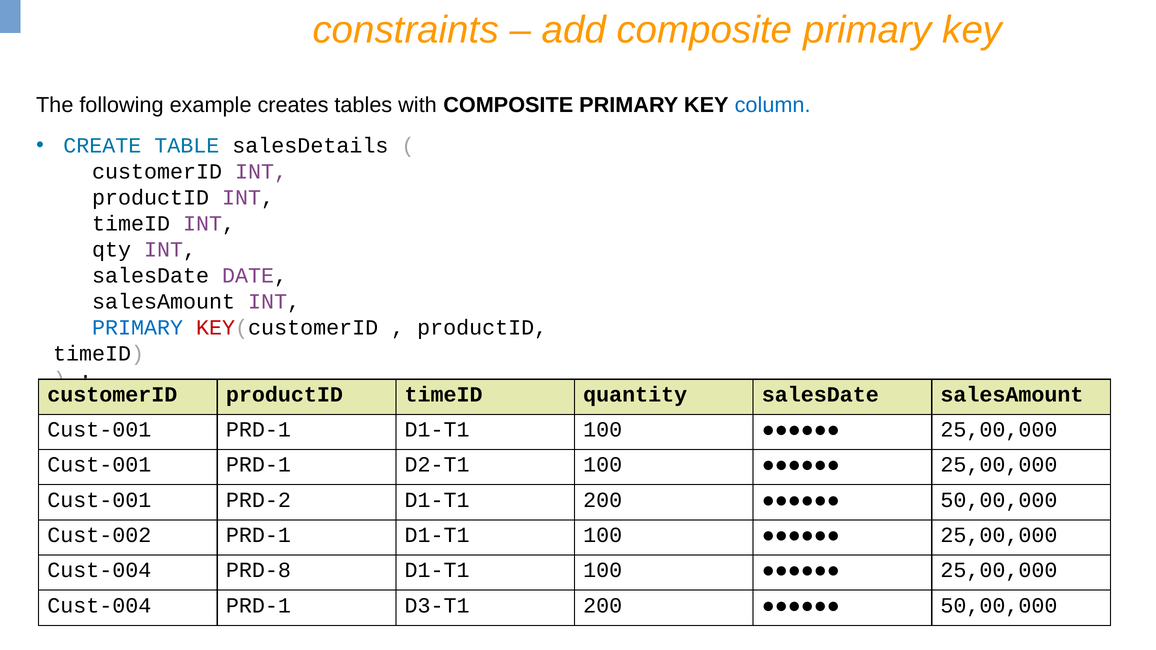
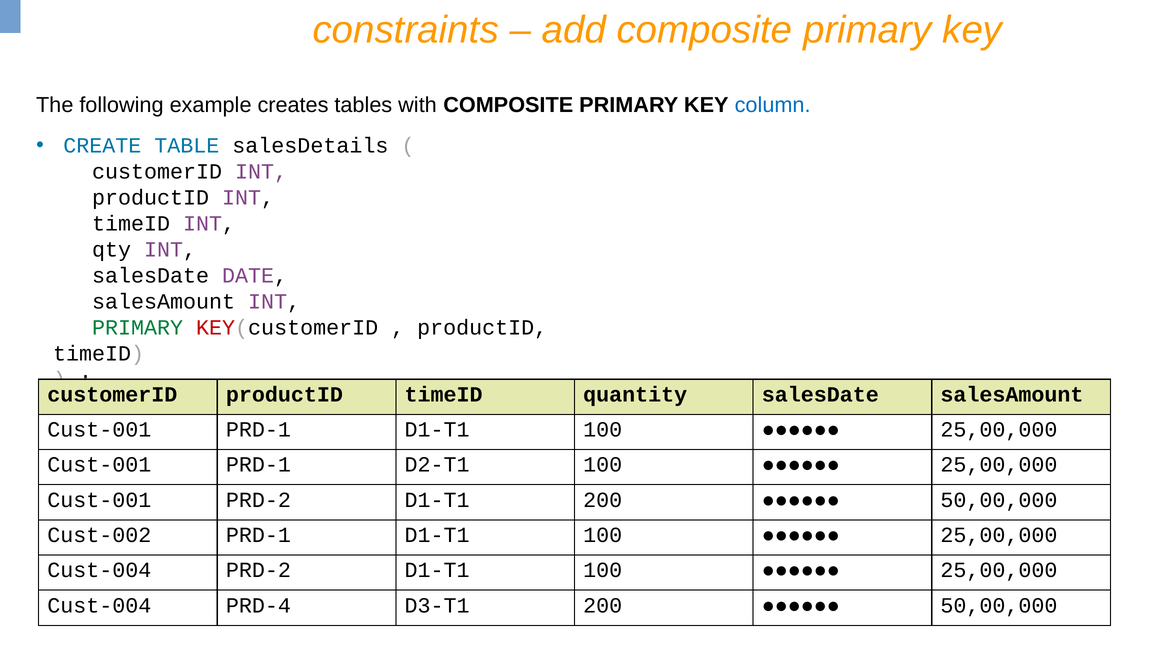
PRIMARY at (138, 328) colour: blue -> green
Cust-004 PRD-8: PRD-8 -> PRD-2
Cust-004 PRD-1: PRD-1 -> PRD-4
